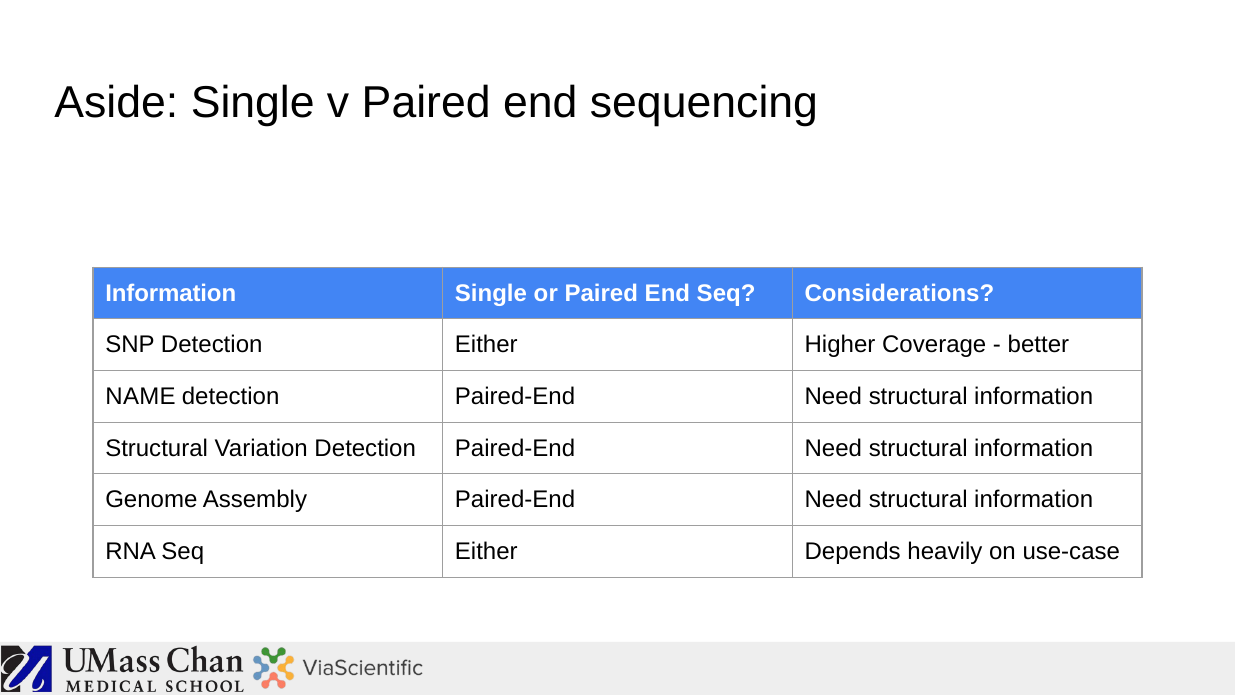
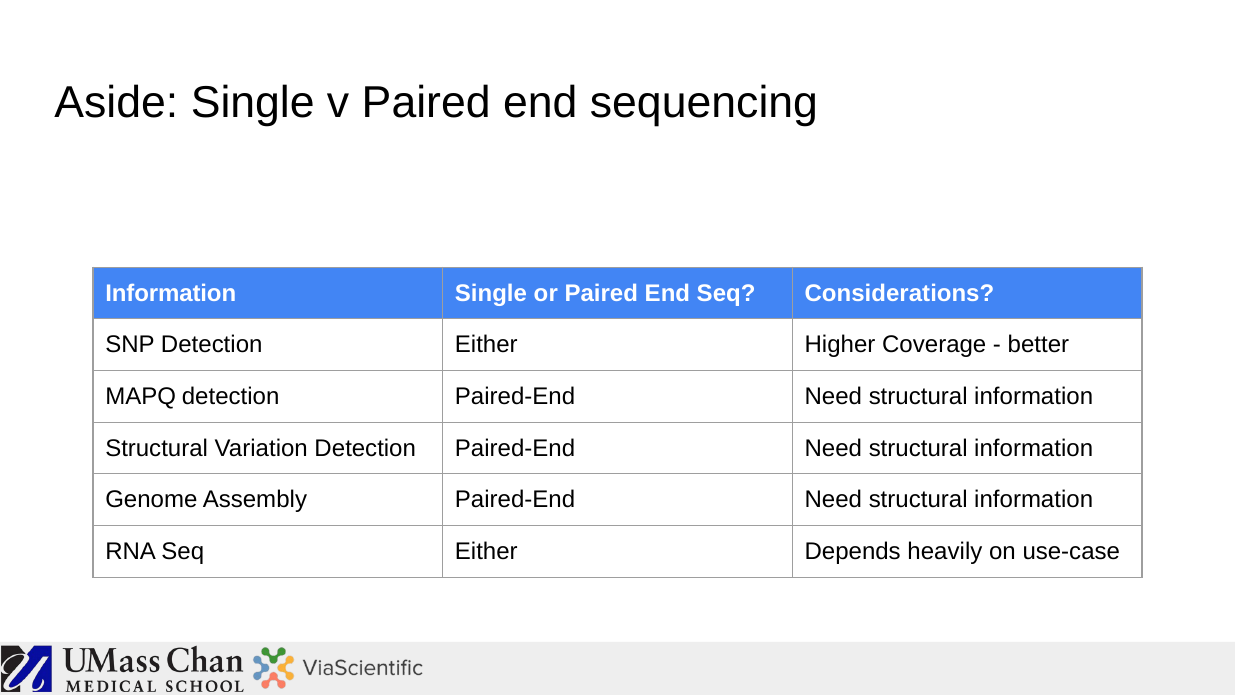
NAME: NAME -> MAPQ
